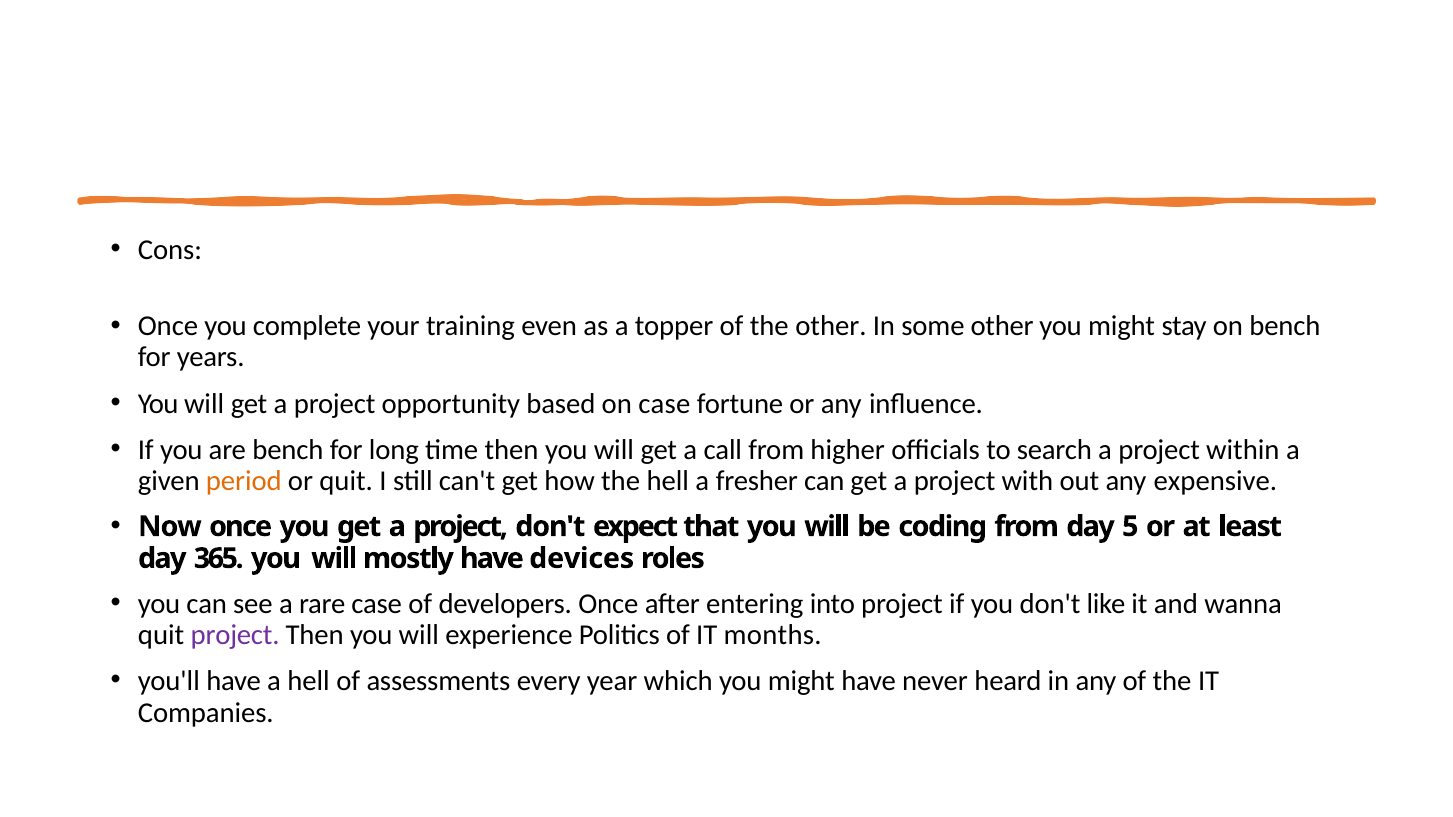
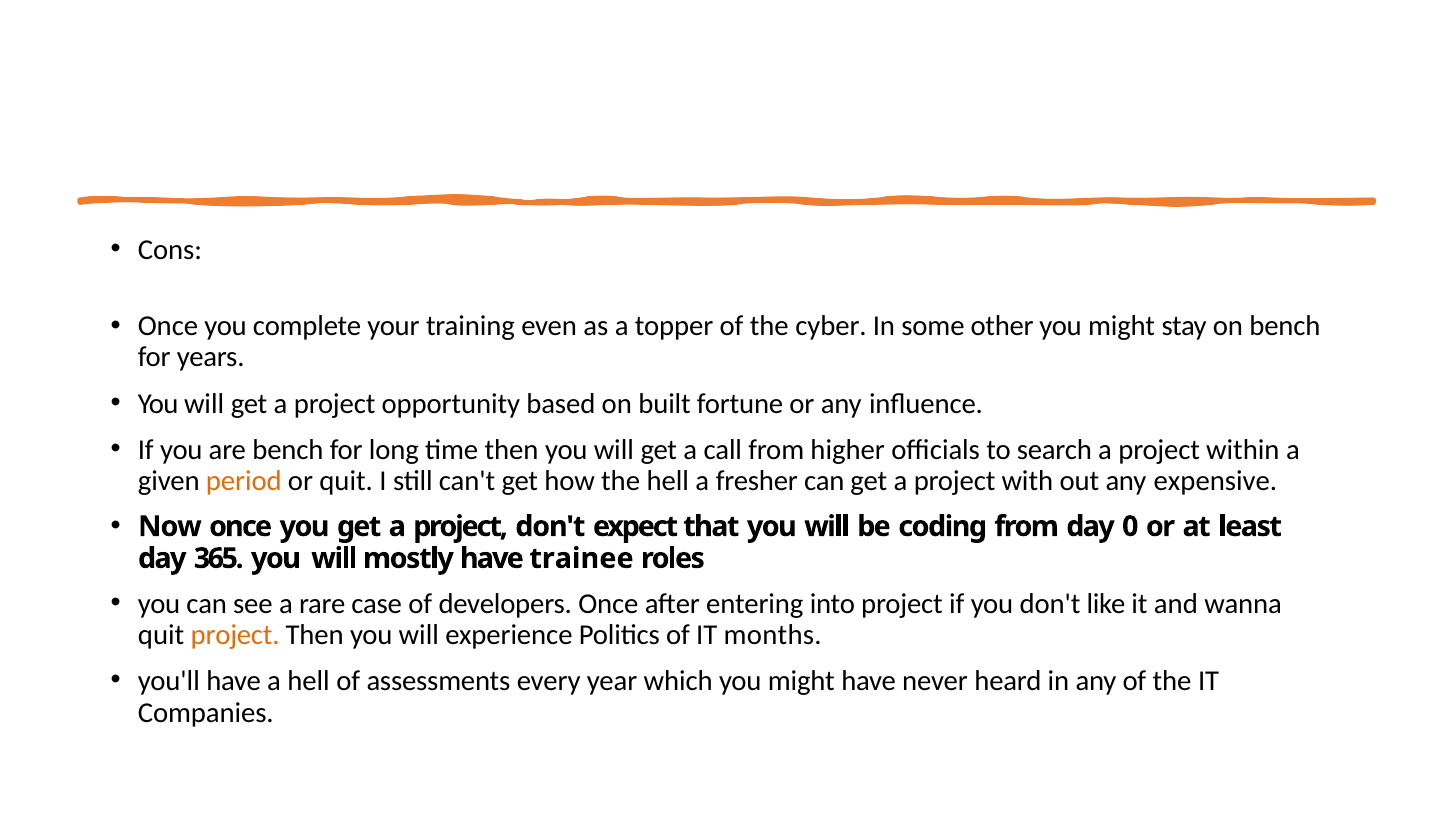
the other: other -> cyber
on case: case -> built
5: 5 -> 0
devices: devices -> trainee
project at (235, 636) colour: purple -> orange
